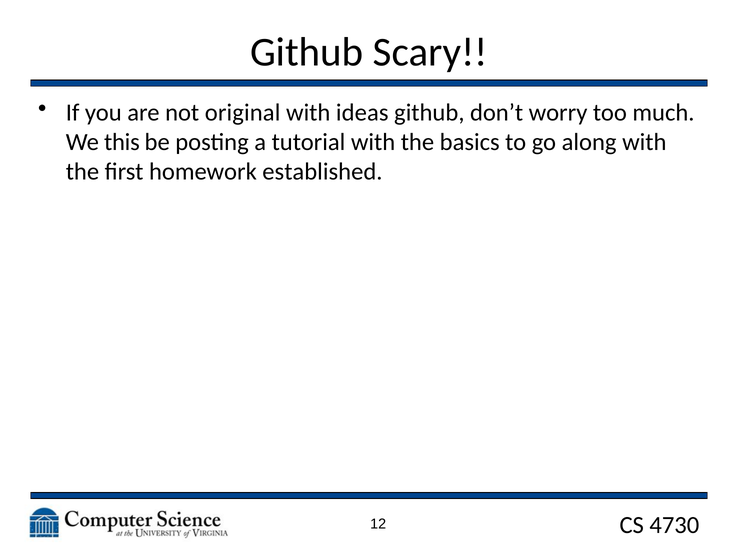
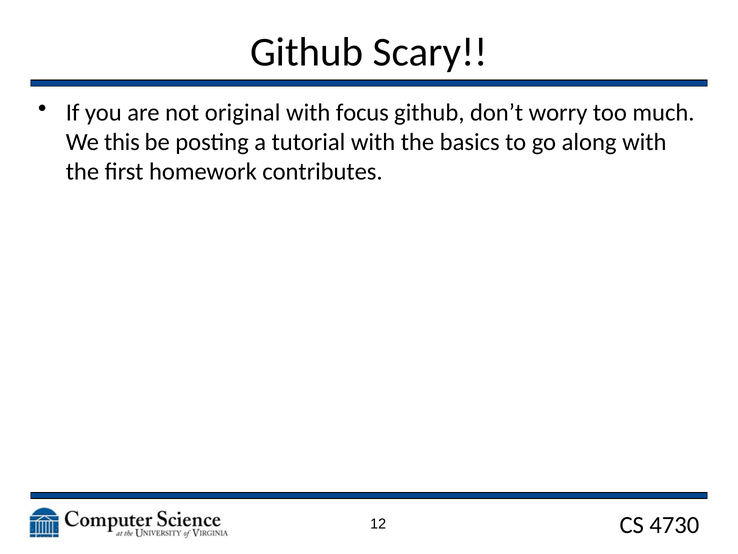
ideas: ideas -> focus
established: established -> contributes
